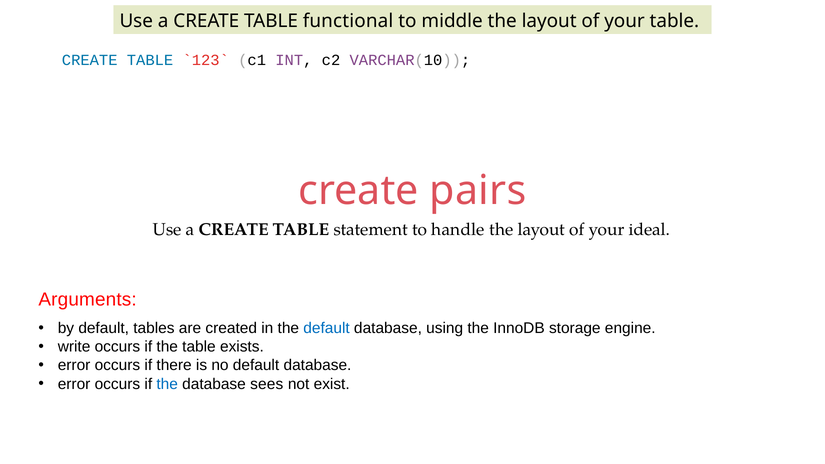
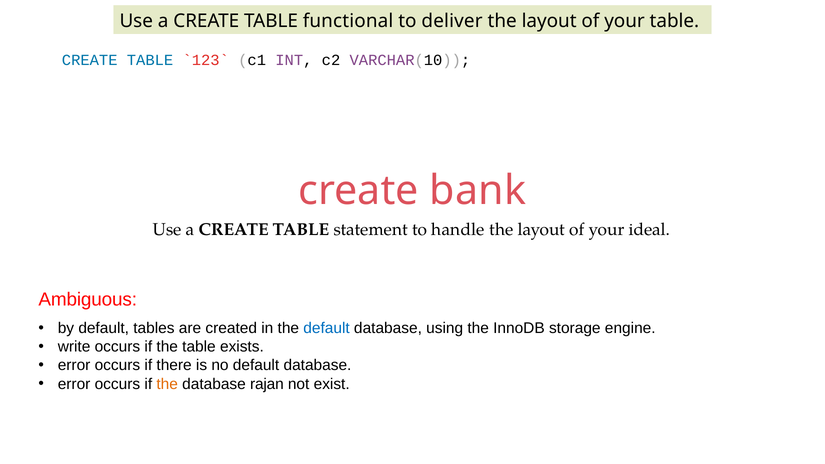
middle: middle -> deliver
pairs: pairs -> bank
Arguments: Arguments -> Ambiguous
the at (167, 384) colour: blue -> orange
sees: sees -> rajan
